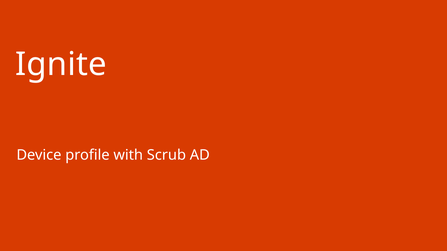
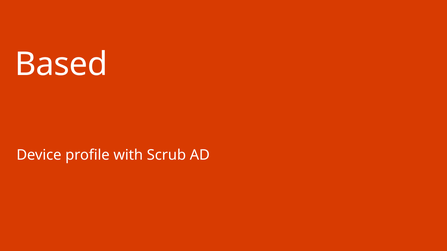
Ignite: Ignite -> Based
